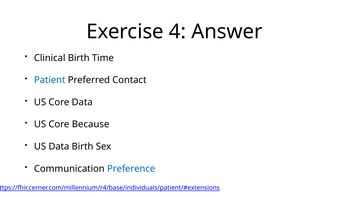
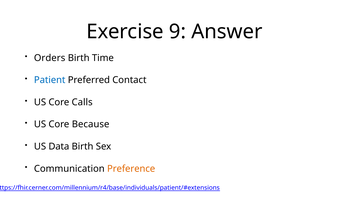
4: 4 -> 9
Clinical: Clinical -> Orders
Core Data: Data -> Calls
Preference colour: blue -> orange
